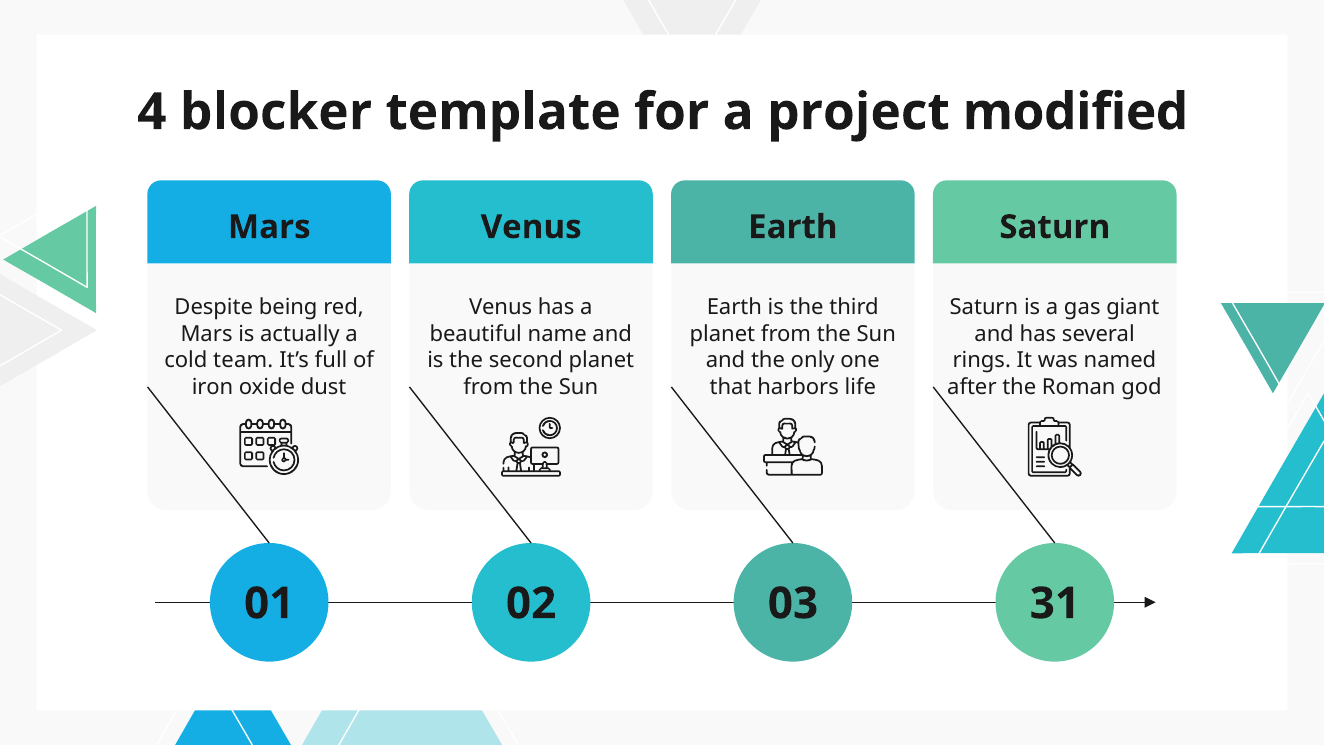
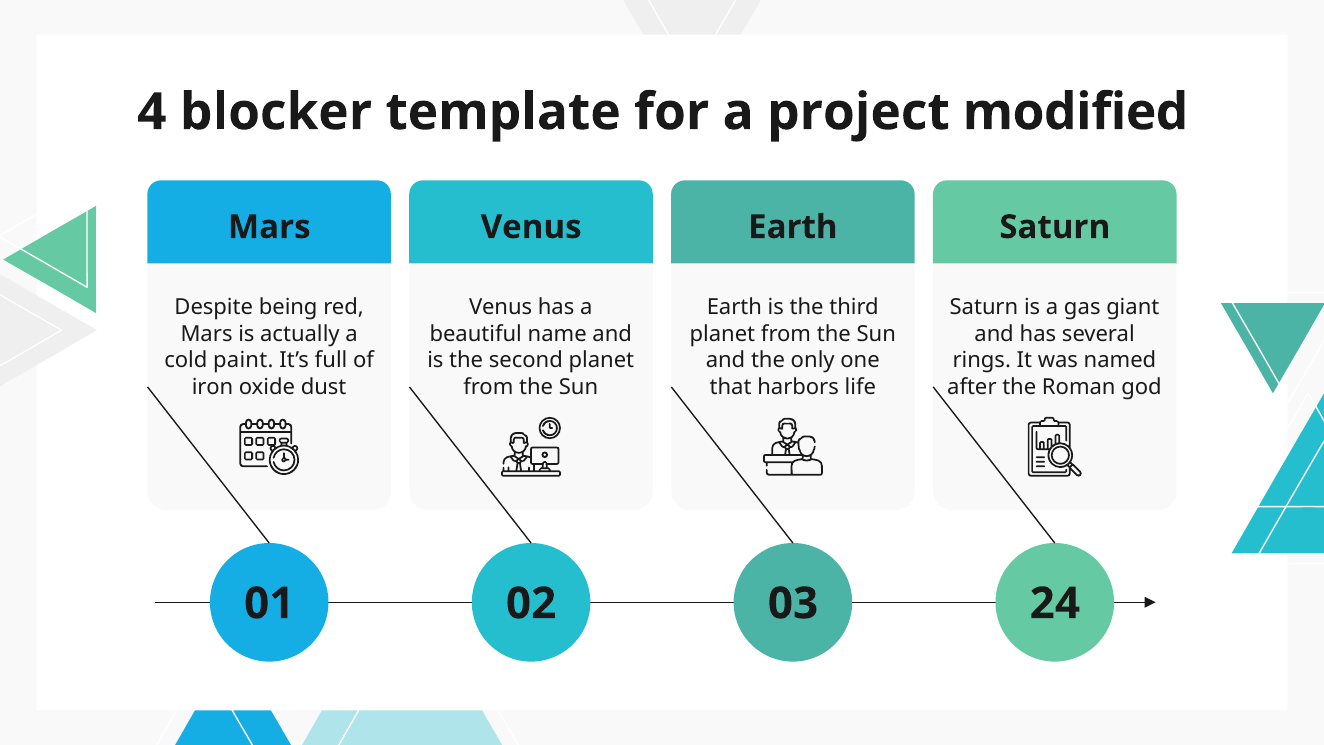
team: team -> paint
31: 31 -> 24
